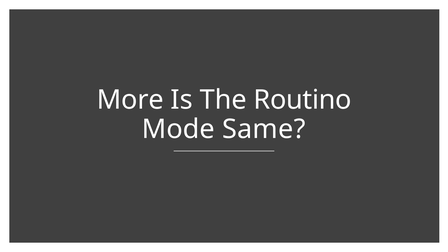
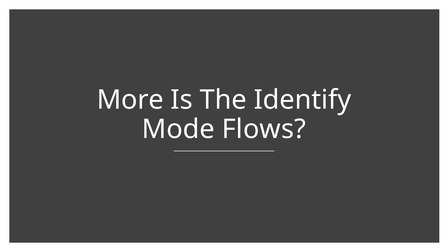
Routino: Routino -> Identify
Same: Same -> Flows
